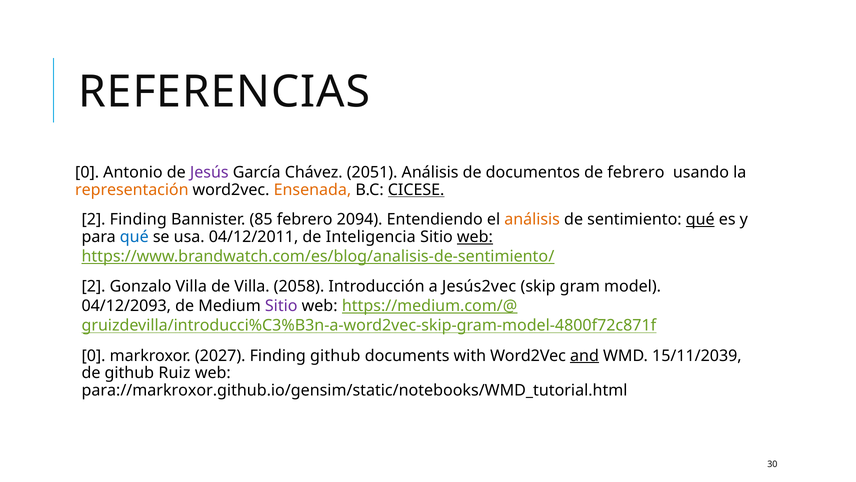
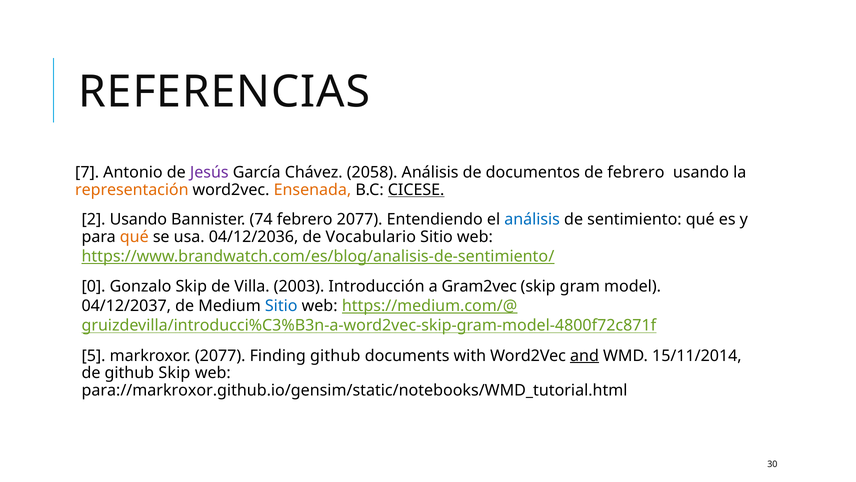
0 at (87, 172): 0 -> 7
2051: 2051 -> 2058
2 Finding: Finding -> Usando
85: 85 -> 74
febrero 2094: 2094 -> 2077
análisis at (532, 219) colour: orange -> blue
qué at (700, 219) underline: present -> none
qué at (134, 237) colour: blue -> orange
04/12/2011: 04/12/2011 -> 04/12/2036
Inteligencia: Inteligencia -> Vocabulario
web at (475, 237) underline: present -> none
2 at (94, 286): 2 -> 0
Gonzalo Villa: Villa -> Skip
2058: 2058 -> 2003
Jesús2vec: Jesús2vec -> Gram2vec
04/12/2093: 04/12/2093 -> 04/12/2037
Sitio at (281, 305) colour: purple -> blue
0 at (94, 355): 0 -> 5
markroxor 2027: 2027 -> 2077
15/11/2039: 15/11/2039 -> 15/11/2014
github Ruiz: Ruiz -> Skip
